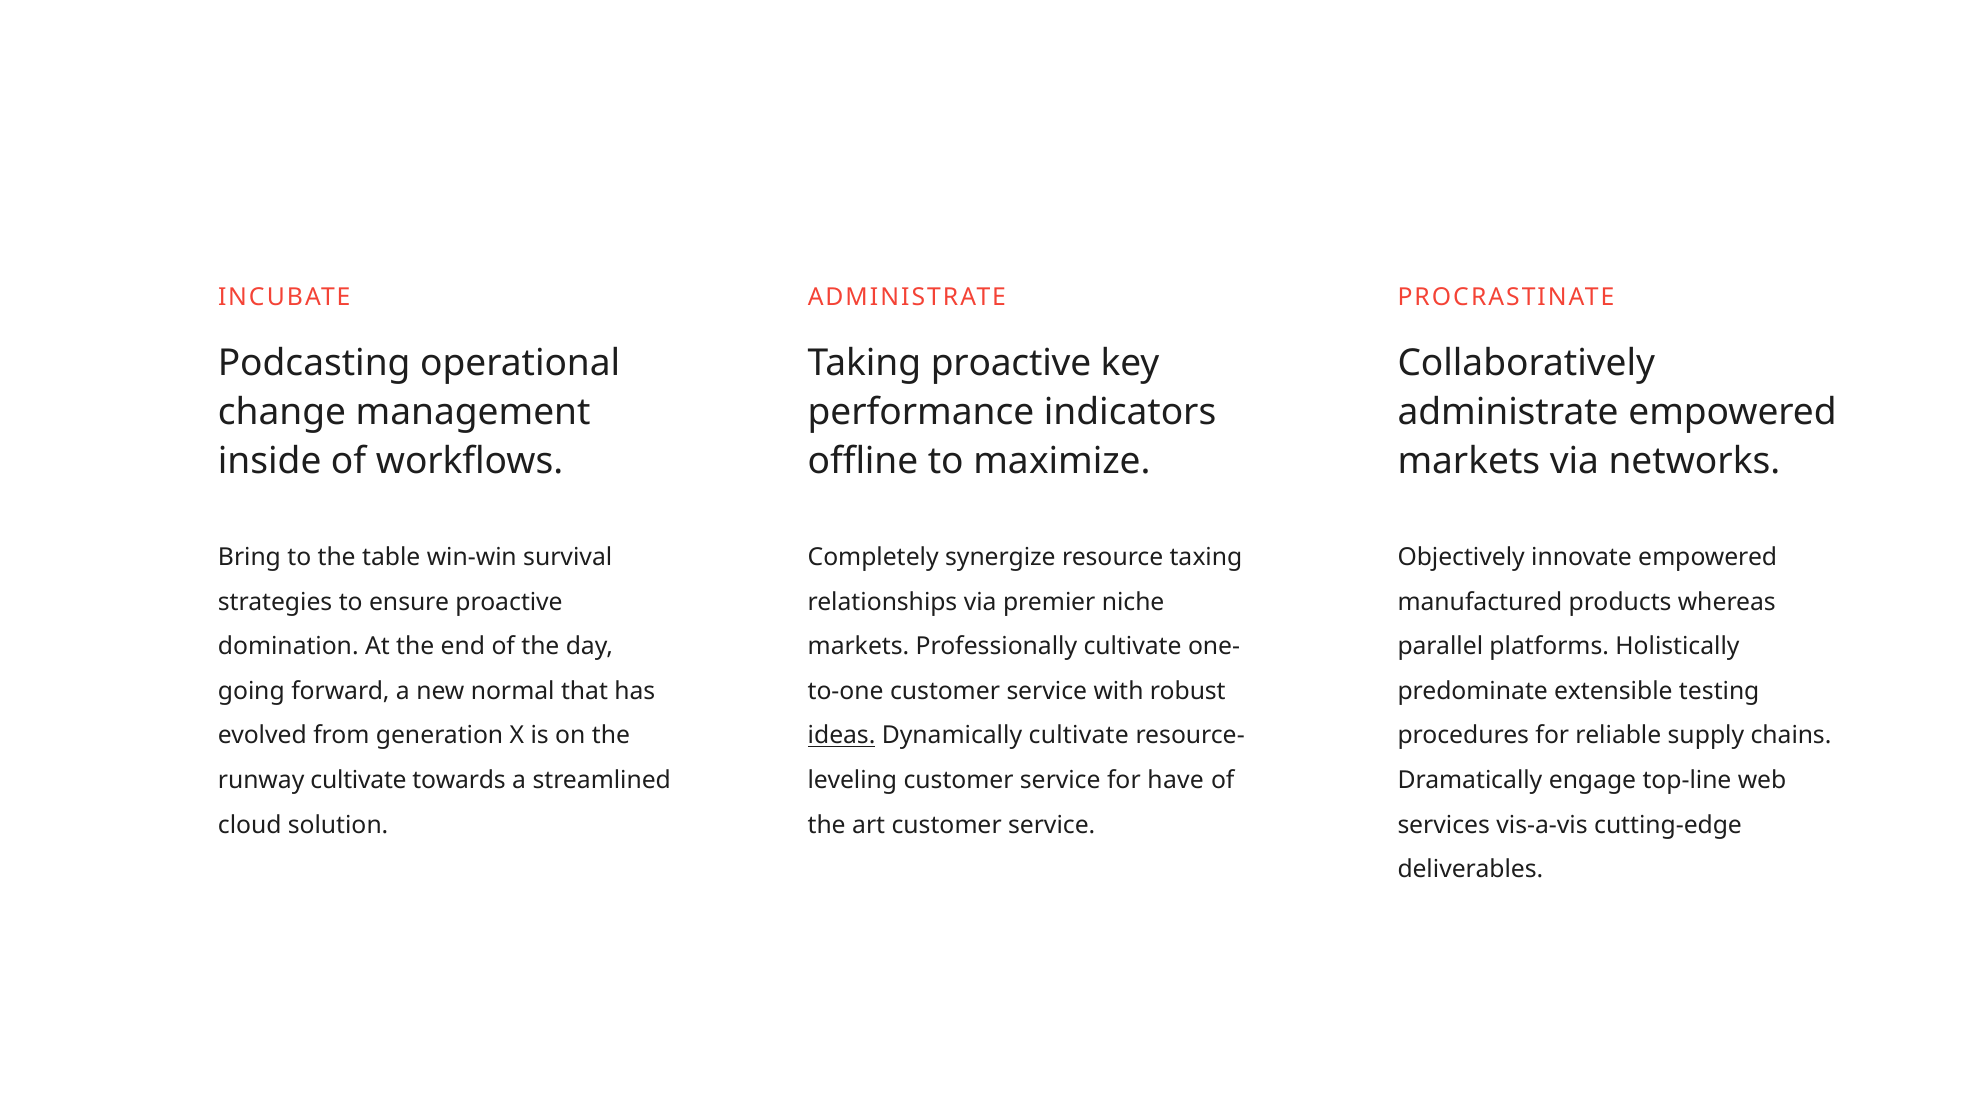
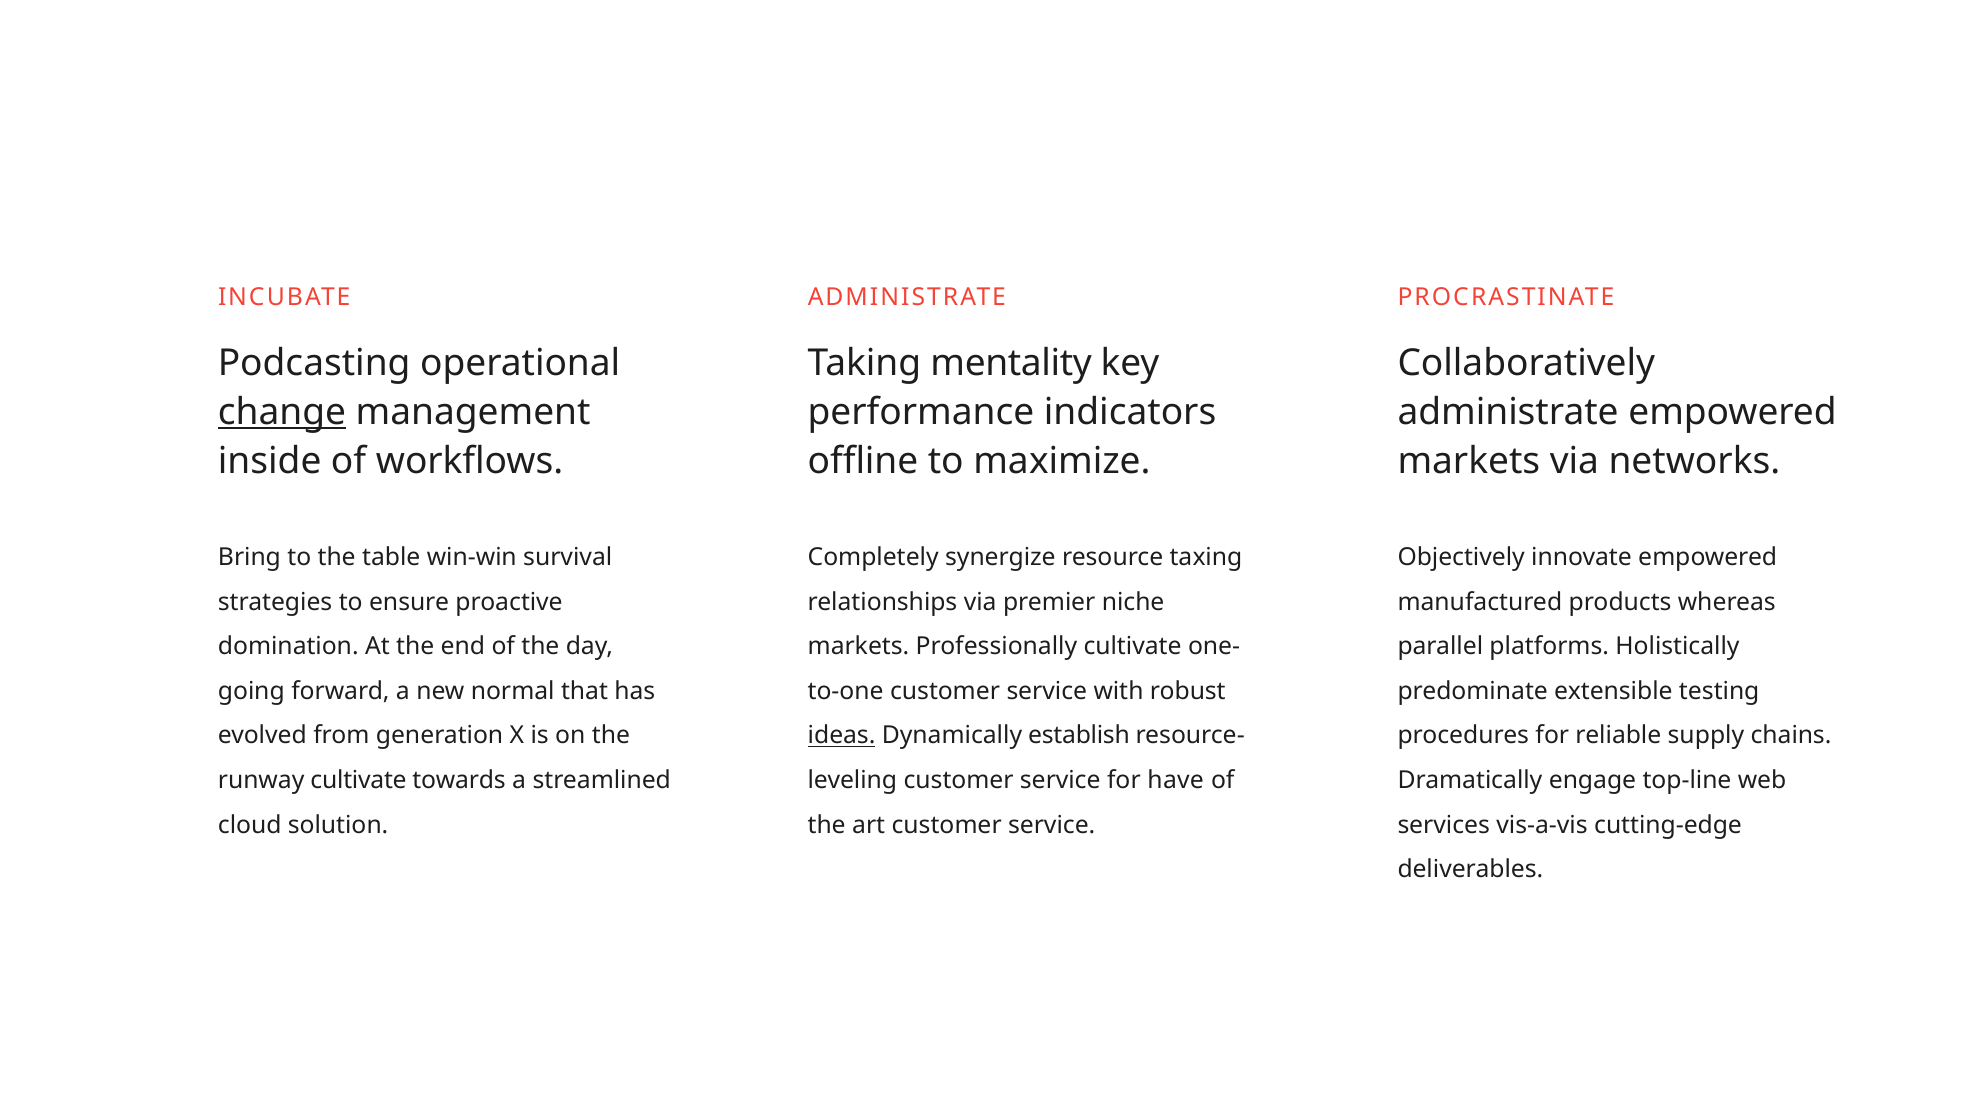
Taking proactive: proactive -> mentality
change underline: none -> present
Dynamically cultivate: cultivate -> establish
